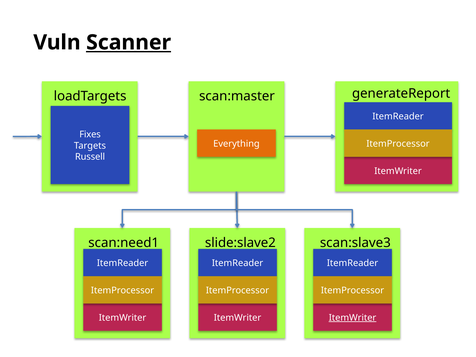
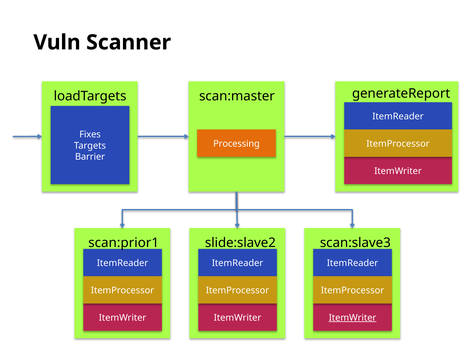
Scanner underline: present -> none
Everything: Everything -> Processing
Russell: Russell -> Barrier
scan:need1: scan:need1 -> scan:prior1
